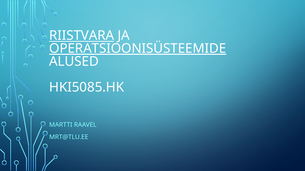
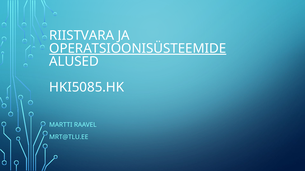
RIISTVARA underline: present -> none
